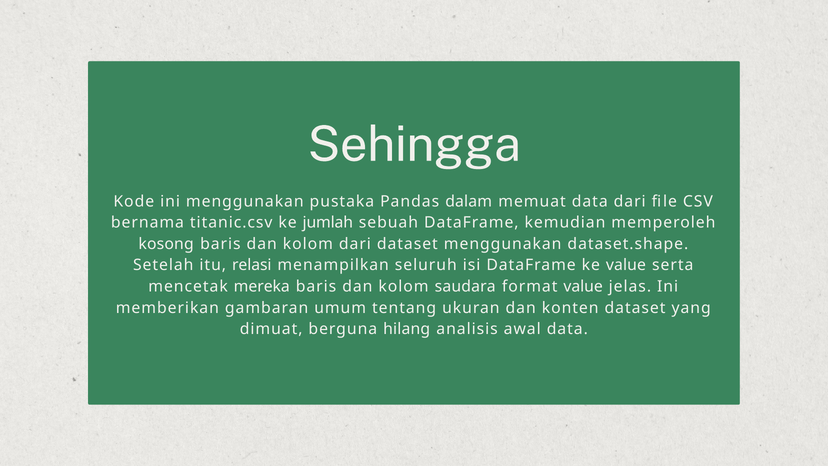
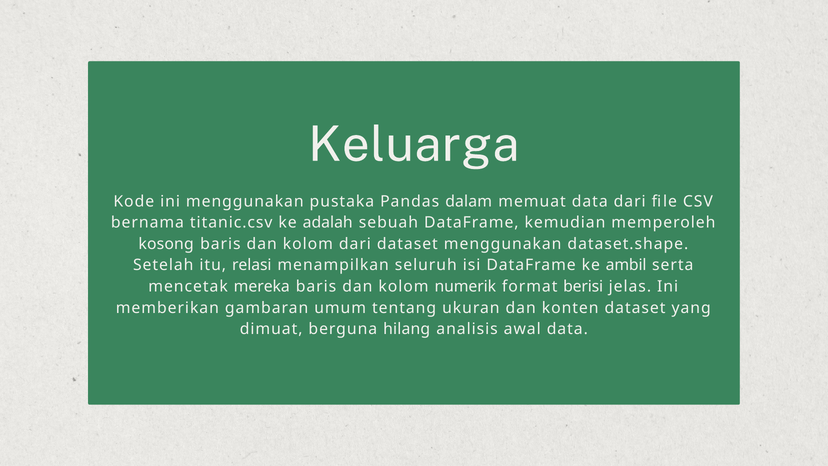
Sehingga: Sehingga -> Keluarga
jumlah: jumlah -> adalah
ke value: value -> ambil
saudara: saudara -> numerik
format value: value -> berisi
